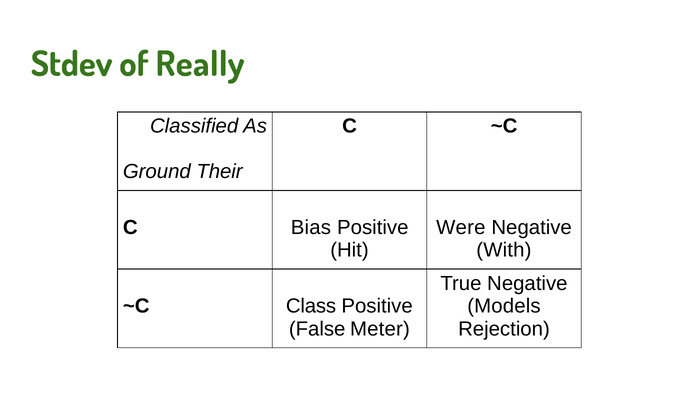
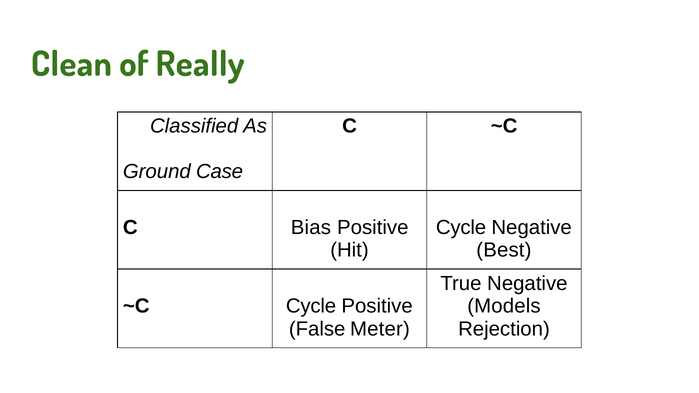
Stdev: Stdev -> Clean
Their: Their -> Case
Were at (461, 228): Were -> Cycle
With: With -> Best
~C Class: Class -> Cycle
